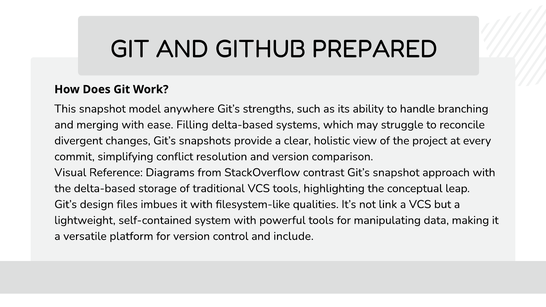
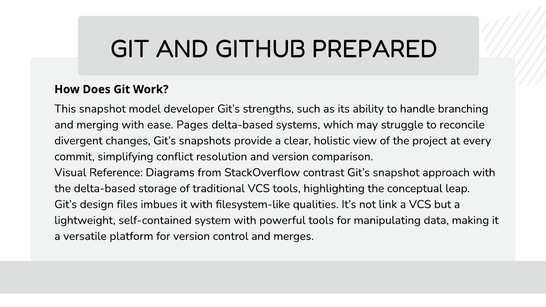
anywhere: anywhere -> developer
Filling: Filling -> Pages
include: include -> merges
